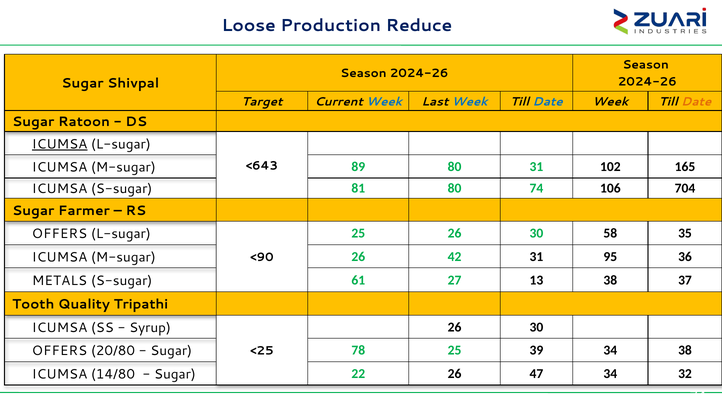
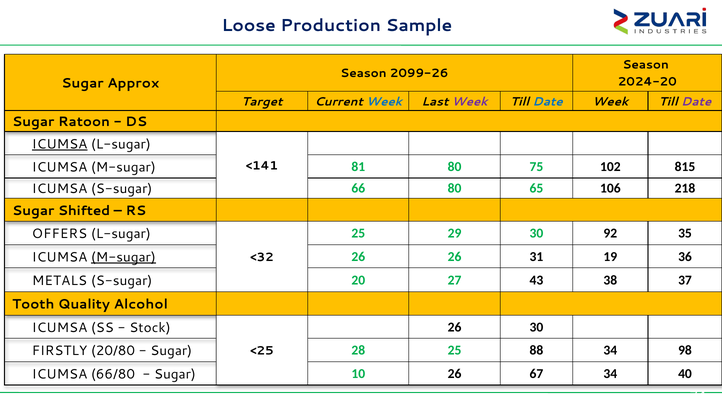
Reduce: Reduce -> Sample
2024-26 at (419, 73): 2024-26 -> 2099-26
2024-26 at (647, 82): 2024-26 -> 2024-20
Shivpal: Shivpal -> Approx
Week at (470, 102) colour: blue -> purple
Date at (696, 102) colour: orange -> purple
<643: <643 -> <141
89: 89 -> 81
80 31: 31 -> 75
165: 165 -> 815
81: 81 -> 66
80 74: 74 -> 65
704: 704 -> 218
Farmer: Farmer -> Shifted
25 26: 26 -> 29
58: 58 -> 92
M-sugar at (123, 257) underline: none -> present
26 42: 42 -> 26
95: 95 -> 19
<90: <90 -> <32
61: 61 -> 20
13: 13 -> 43
Tripathi: Tripathi -> Alcohol
Syrup: Syrup -> Stock
OFFERS at (60, 351): OFFERS -> FIRSTLY
78: 78 -> 28
39: 39 -> 88
34 38: 38 -> 98
14/80: 14/80 -> 66/80
22: 22 -> 10
47: 47 -> 67
32: 32 -> 40
